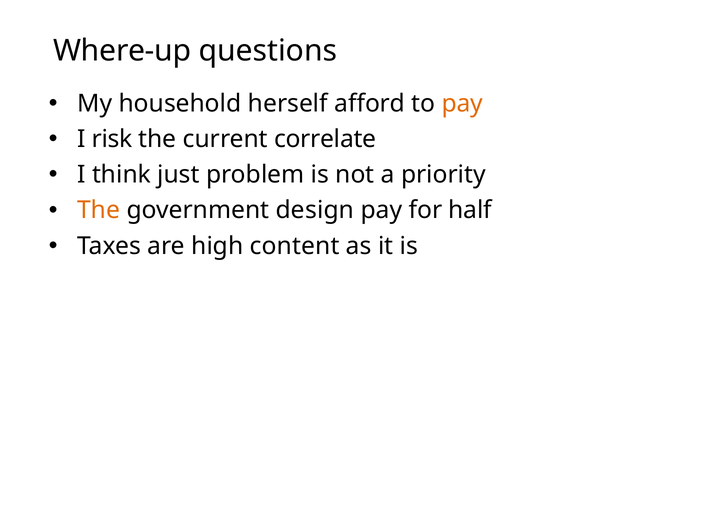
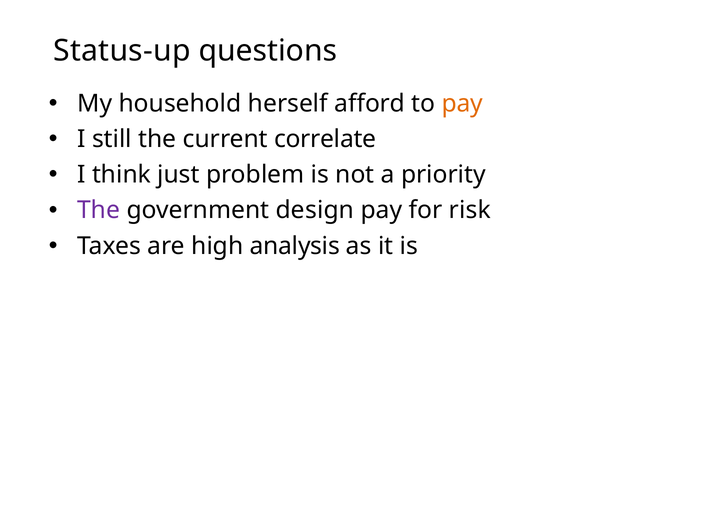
Where-up: Where-up -> Status-up
risk: risk -> still
The at (99, 210) colour: orange -> purple
half: half -> risk
content: content -> analysis
